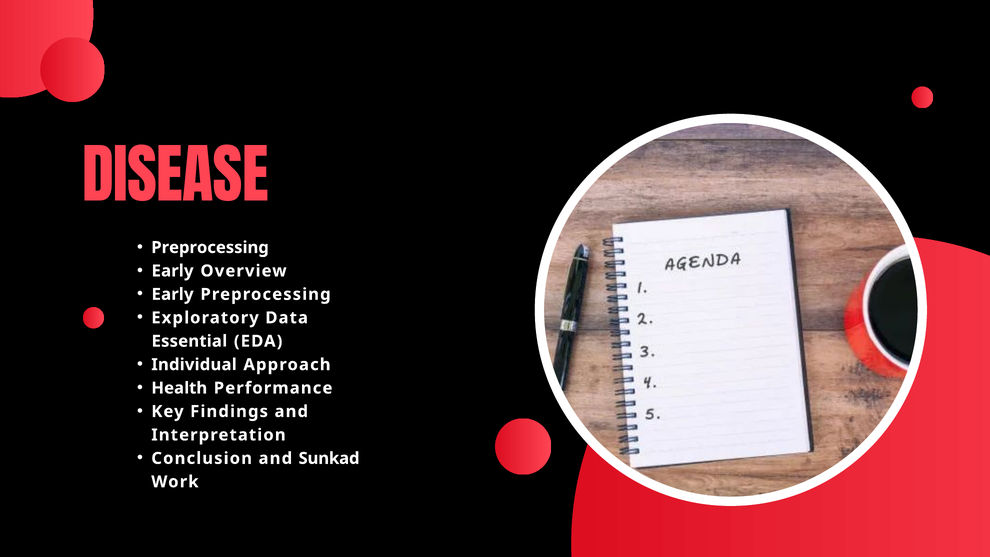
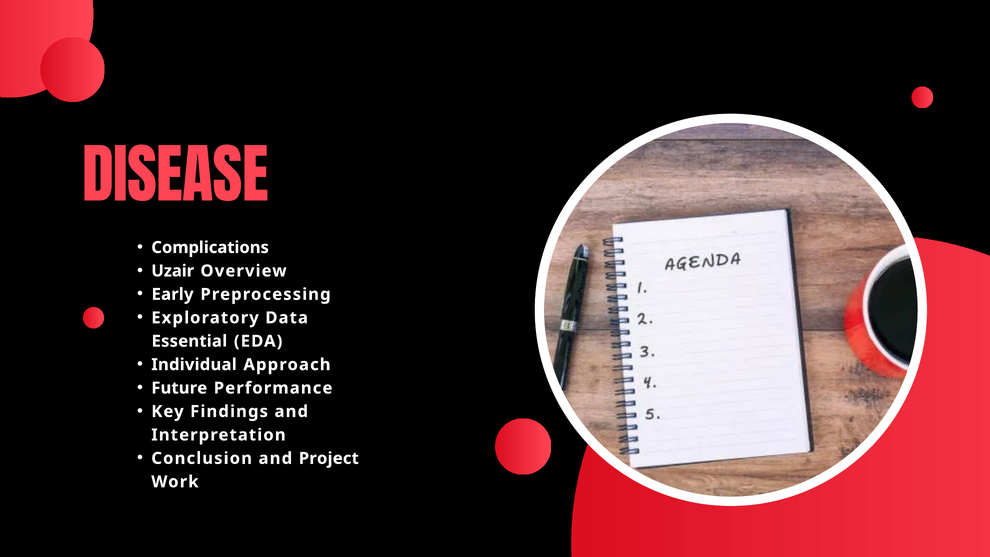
Preprocessing at (210, 247): Preprocessing -> Complications
Early at (173, 271): Early -> Uzair
Health: Health -> Future
Sunkad: Sunkad -> Project
